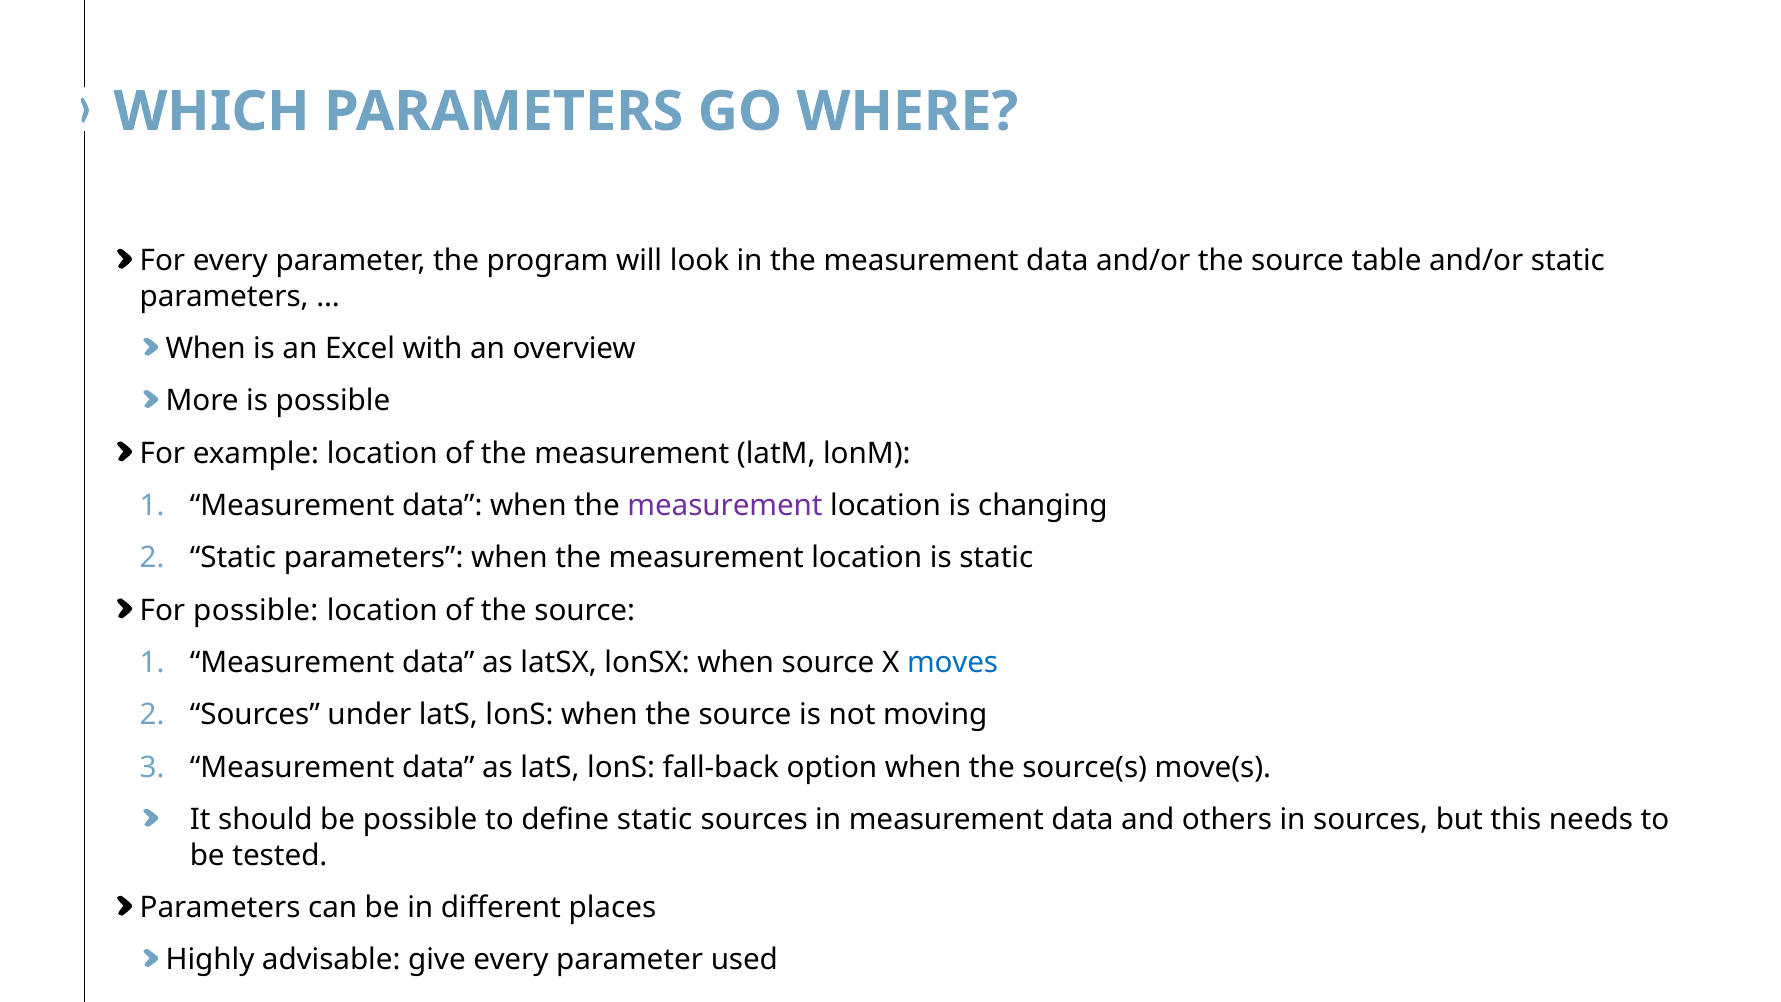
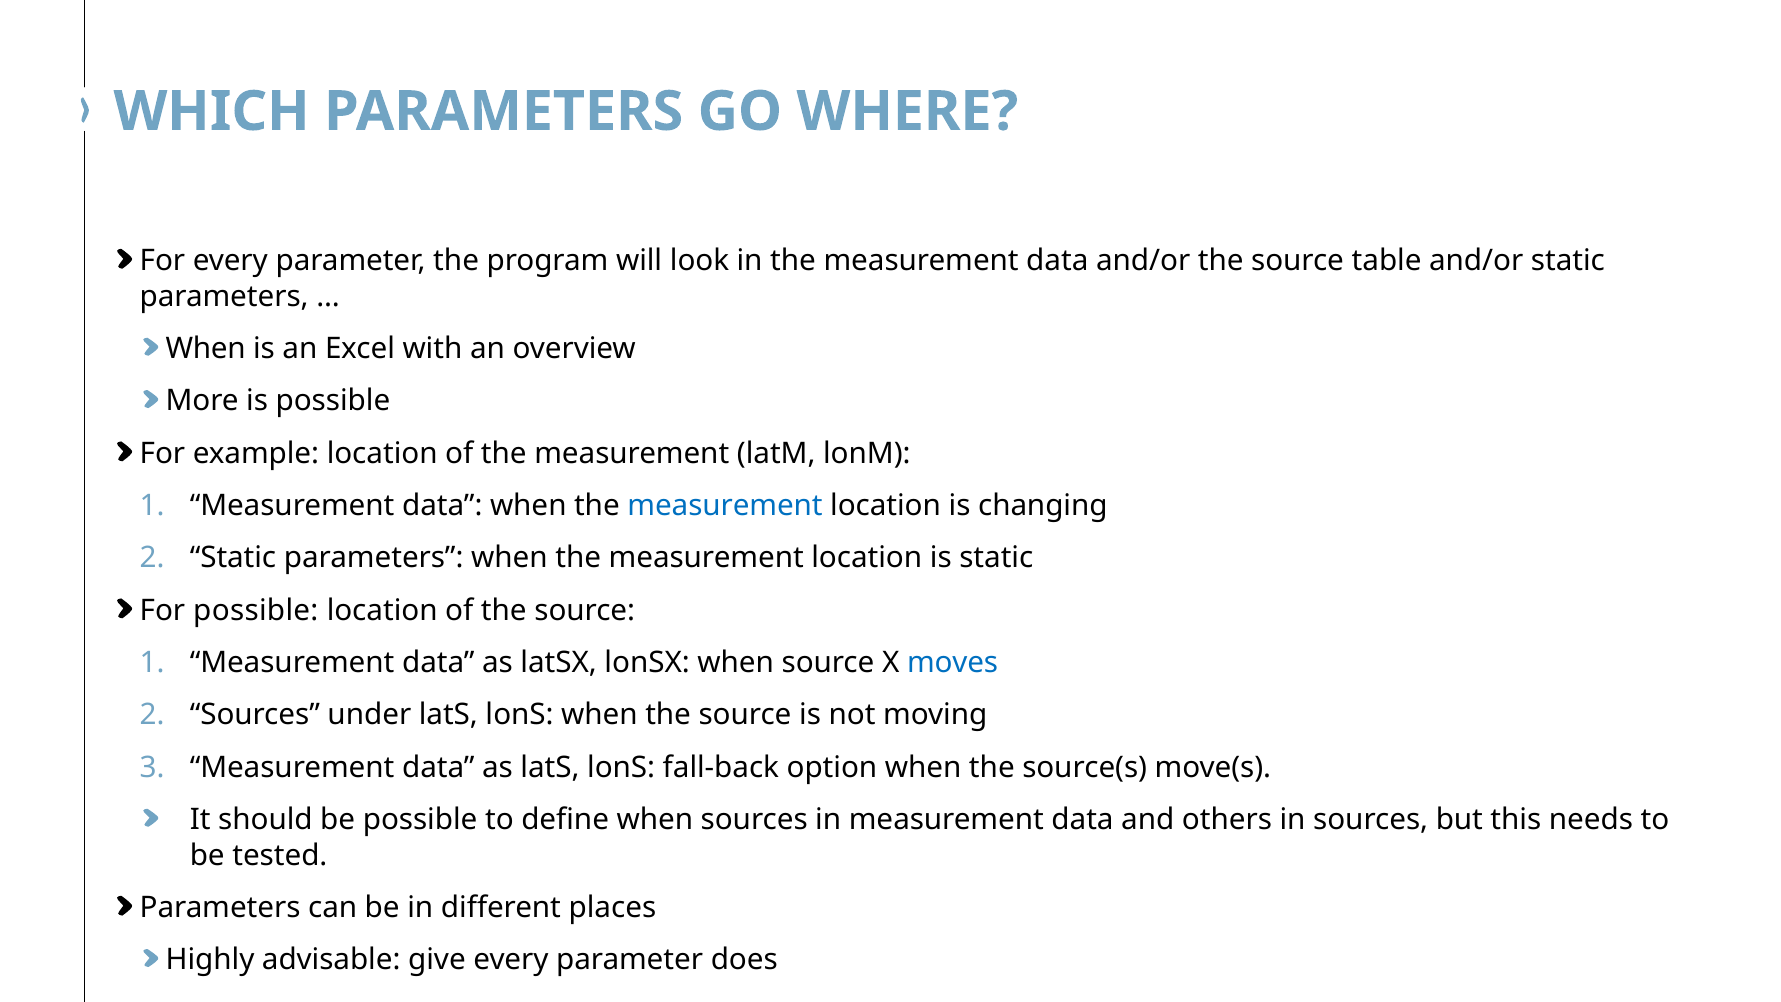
measurement at (725, 506) colour: purple -> blue
define static: static -> when
used: used -> does
